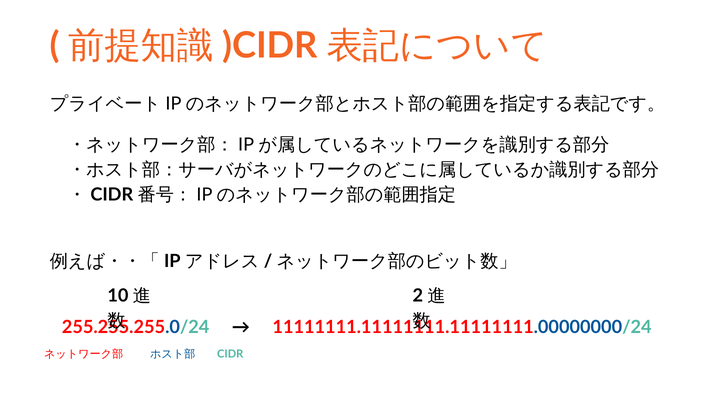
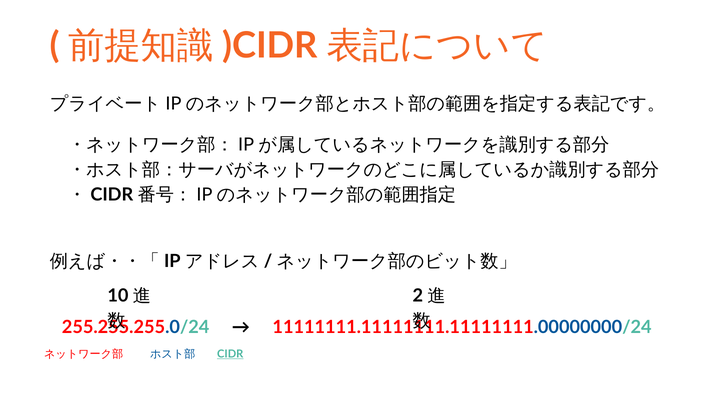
CIDR underline: none -> present
